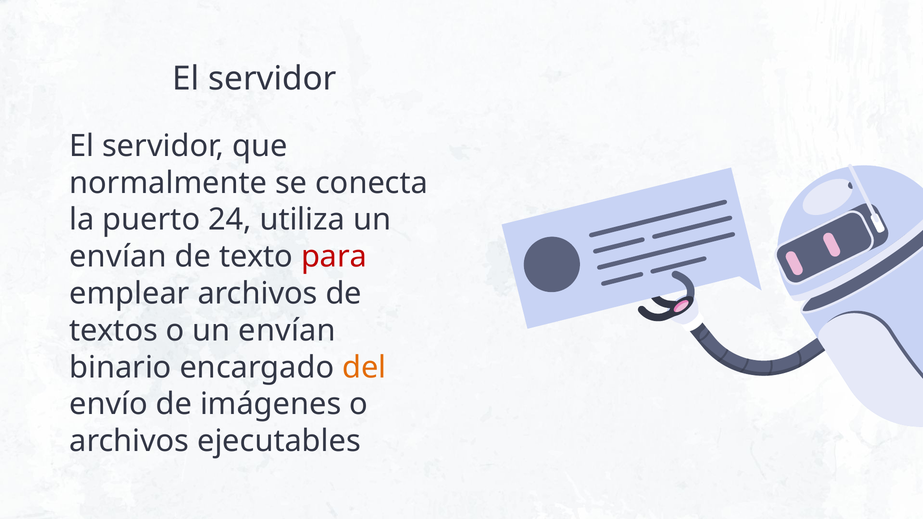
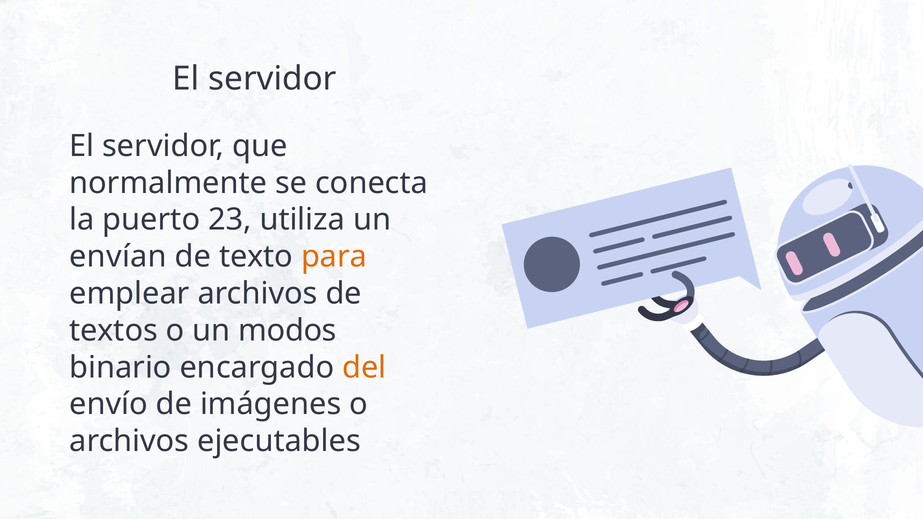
24: 24 -> 23
para colour: red -> orange
o un envían: envían -> modos
